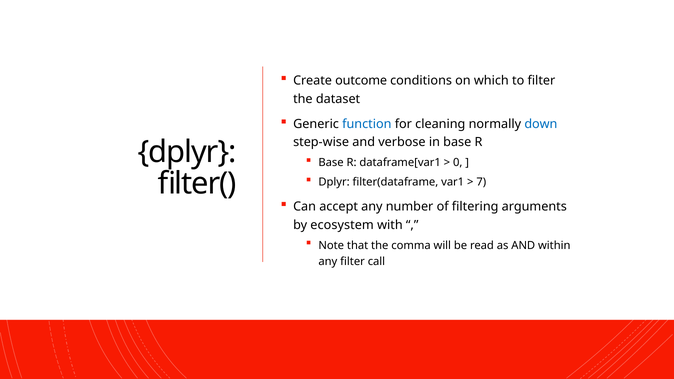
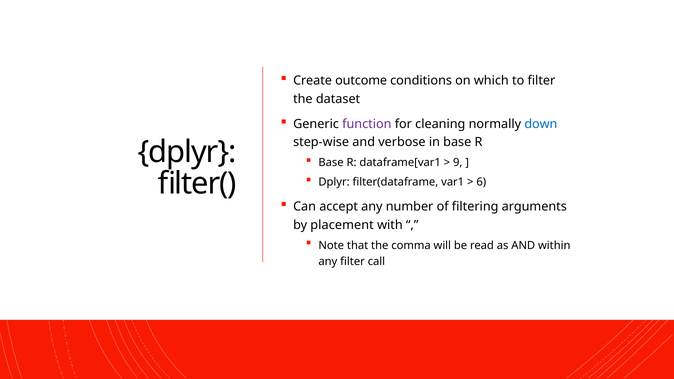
function colour: blue -> purple
0: 0 -> 9
7: 7 -> 6
ecosystem: ecosystem -> placement
